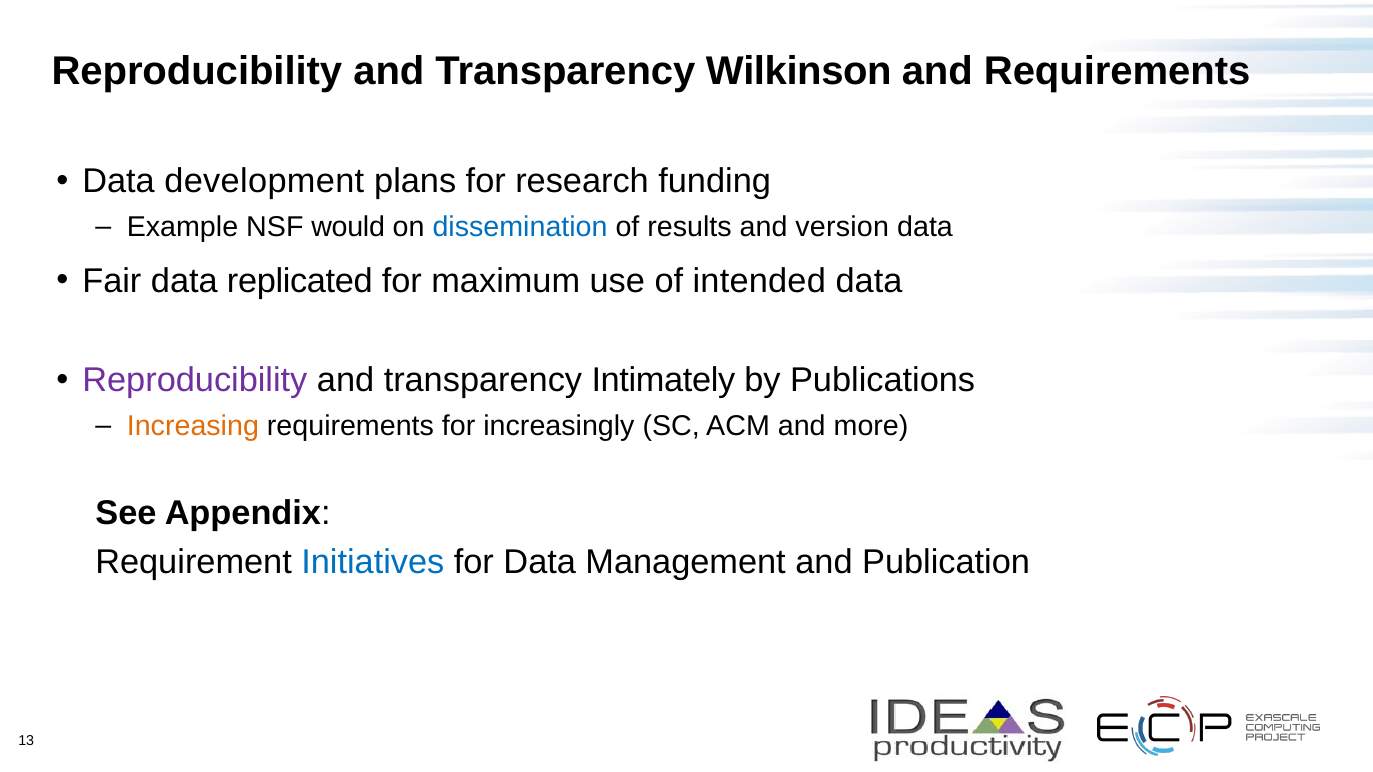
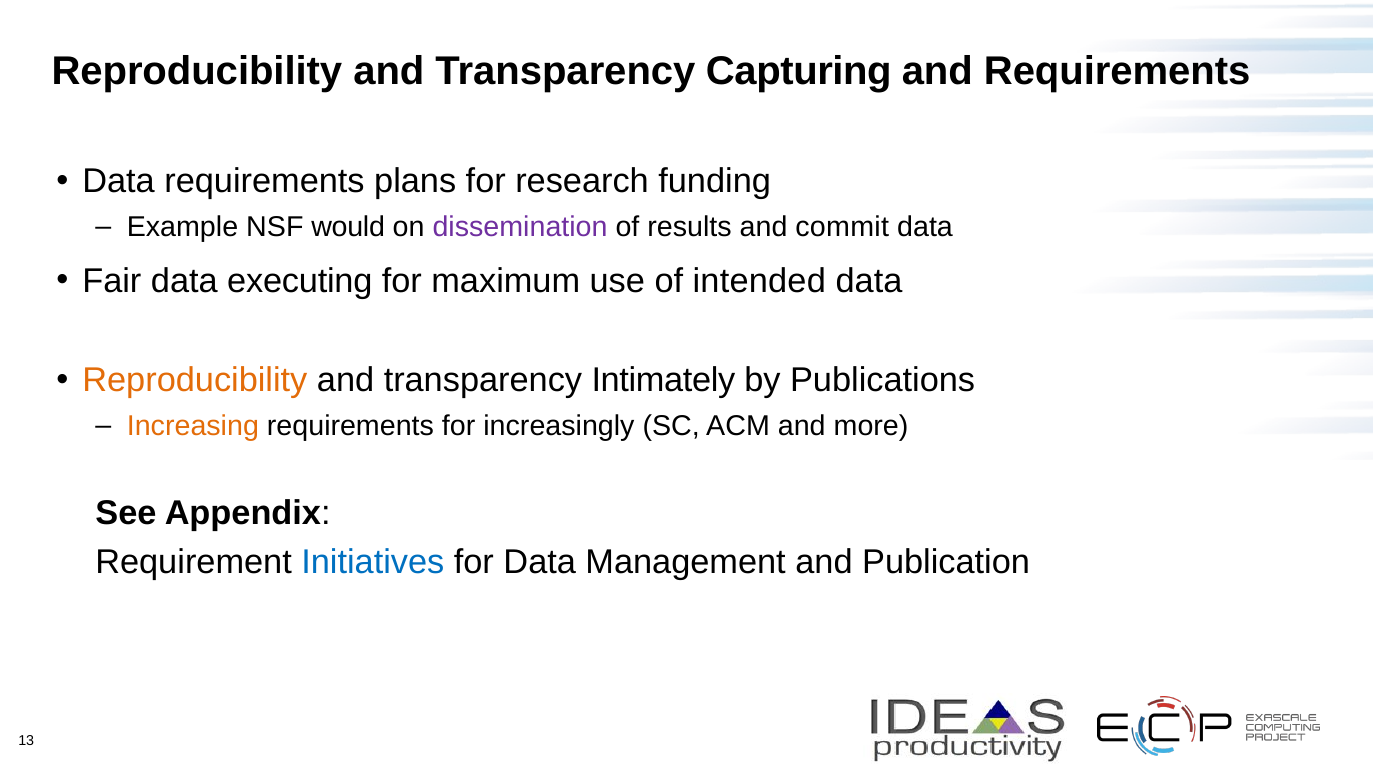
Wilkinson: Wilkinson -> Capturing
Data development: development -> requirements
dissemination colour: blue -> purple
version: version -> commit
replicated: replicated -> executing
Reproducibility at (195, 381) colour: purple -> orange
